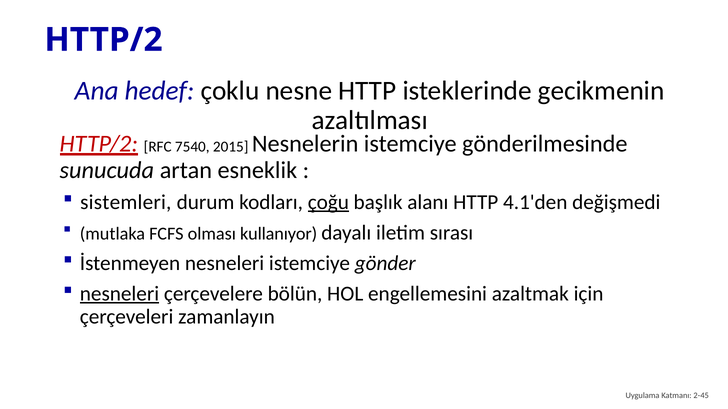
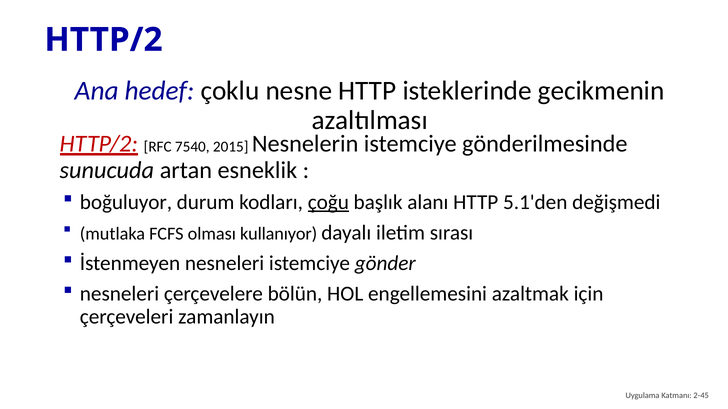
sistemleri: sistemleri -> boğuluyor
4.1'den: 4.1'den -> 5.1'den
nesneleri at (119, 294) underline: present -> none
